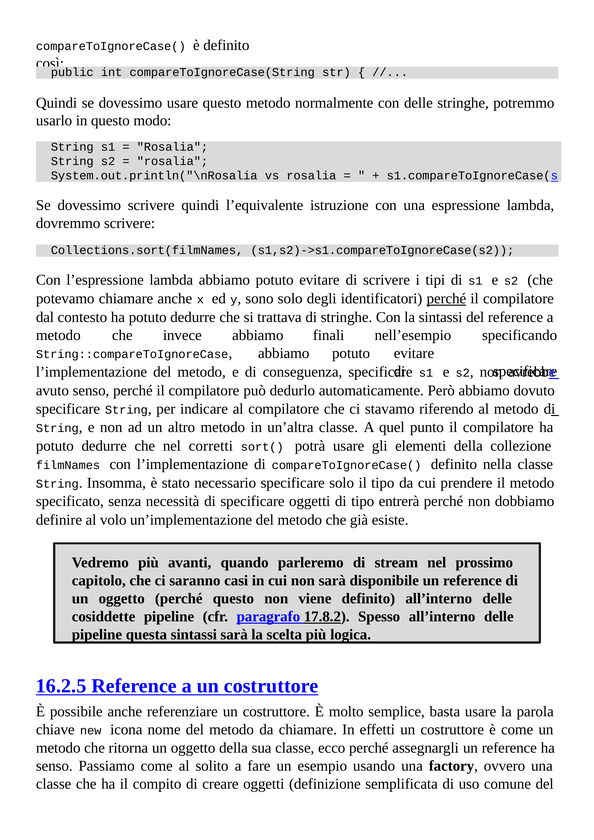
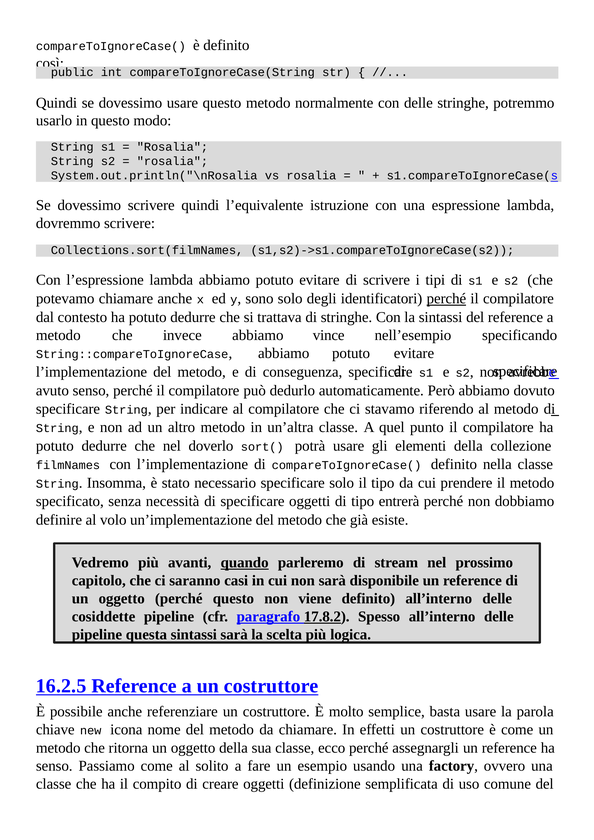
finali: finali -> vince
corretti: corretti -> doverlo
quando underline: none -> present
